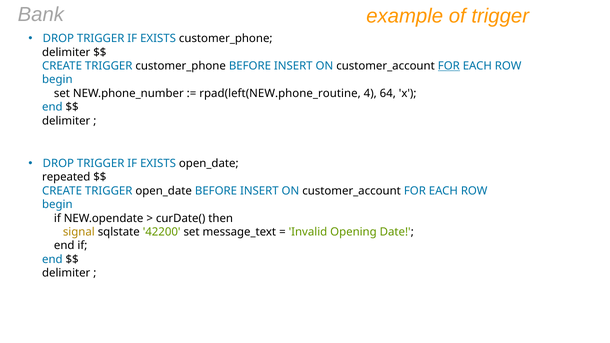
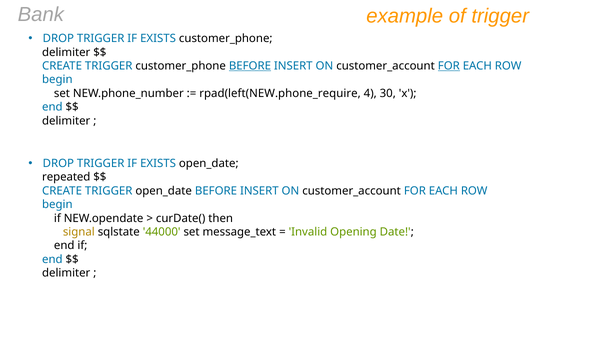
BEFORE at (250, 66) underline: none -> present
rpad(left(NEW.phone_routine: rpad(left(NEW.phone_routine -> rpad(left(NEW.phone_require
64: 64 -> 30
42200: 42200 -> 44000
